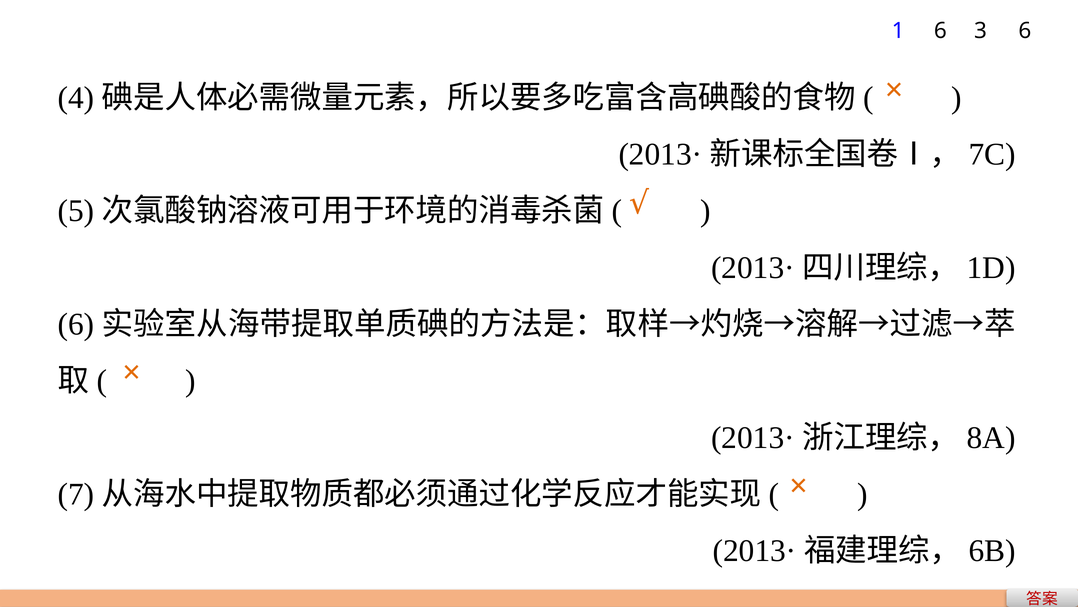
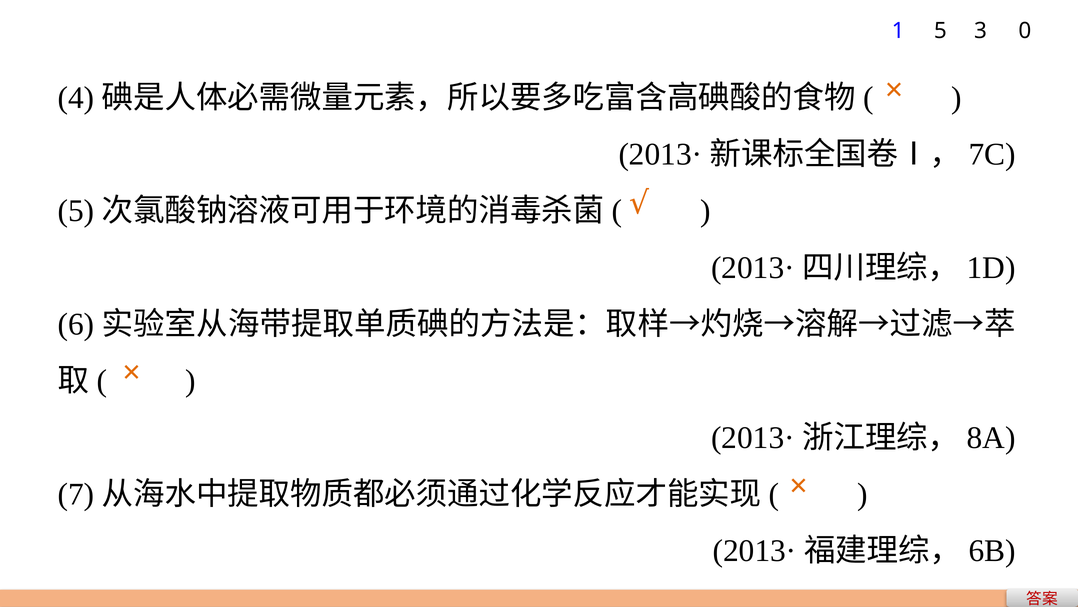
1 6: 6 -> 5
3 6: 6 -> 0
